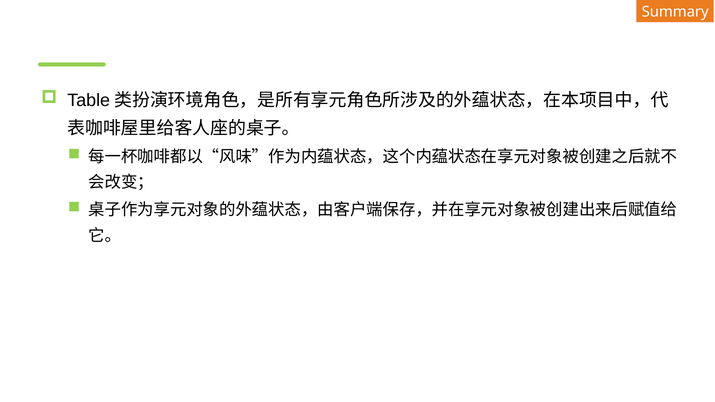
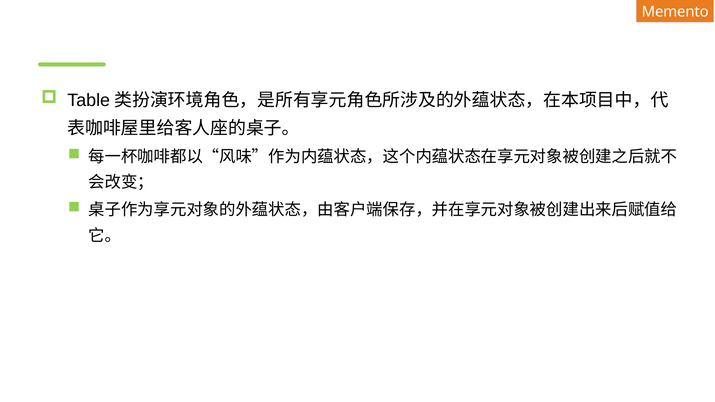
Summary: Summary -> Memento
